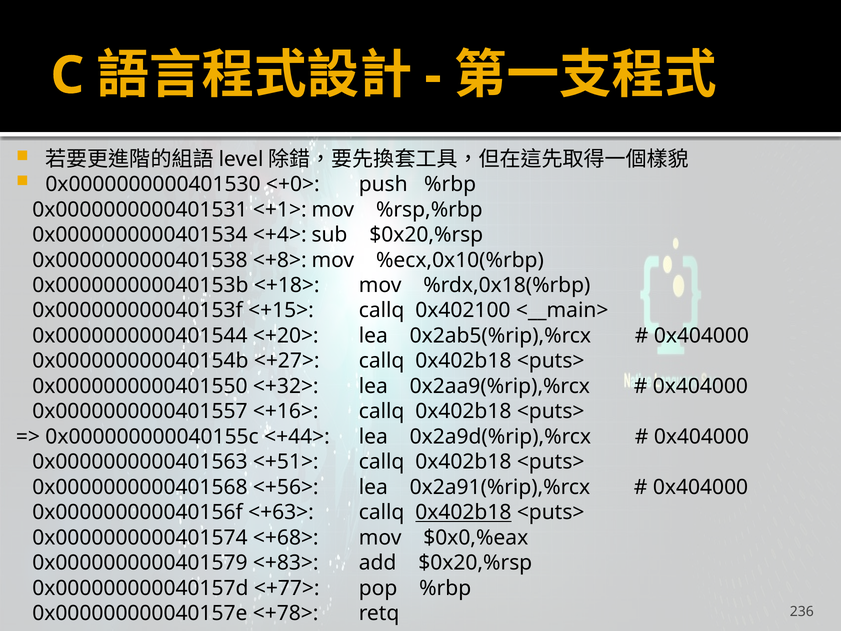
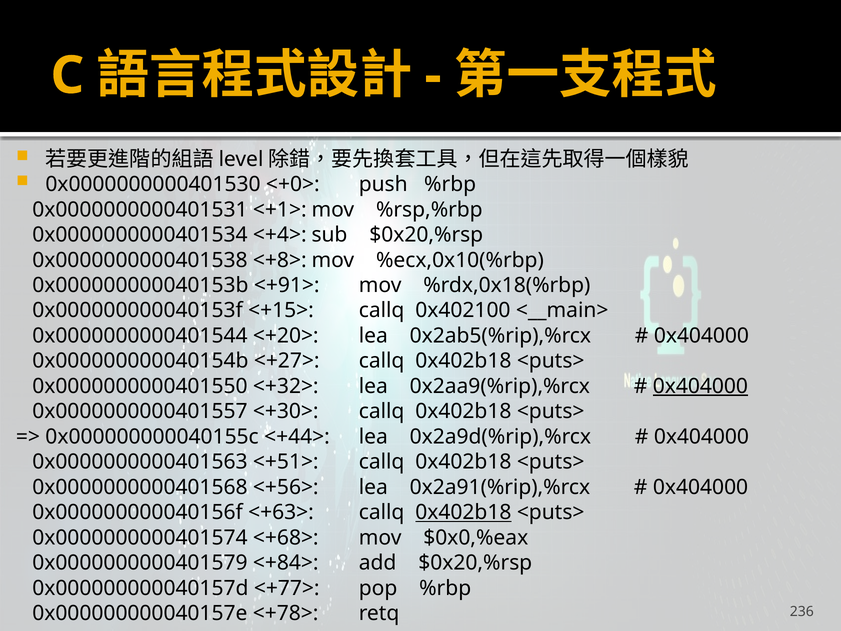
<+18>: <+18> -> <+91>
0x404000 at (700, 386) underline: none -> present
<+16>: <+16> -> <+30>
<+83>: <+83> -> <+84>
